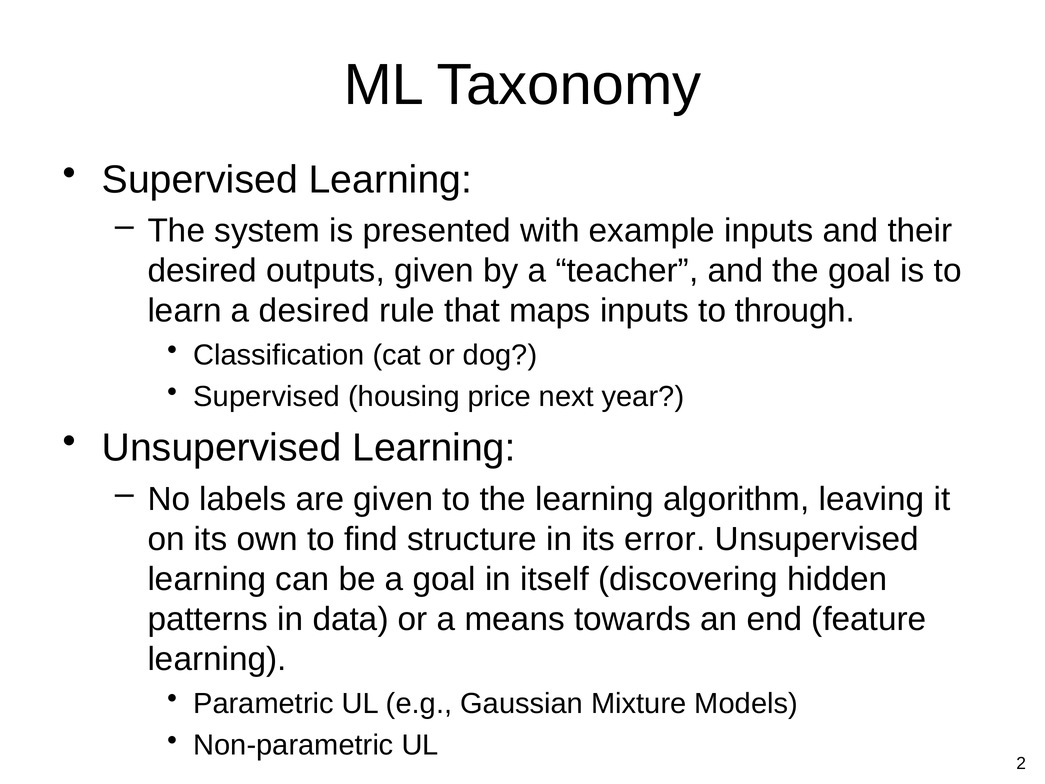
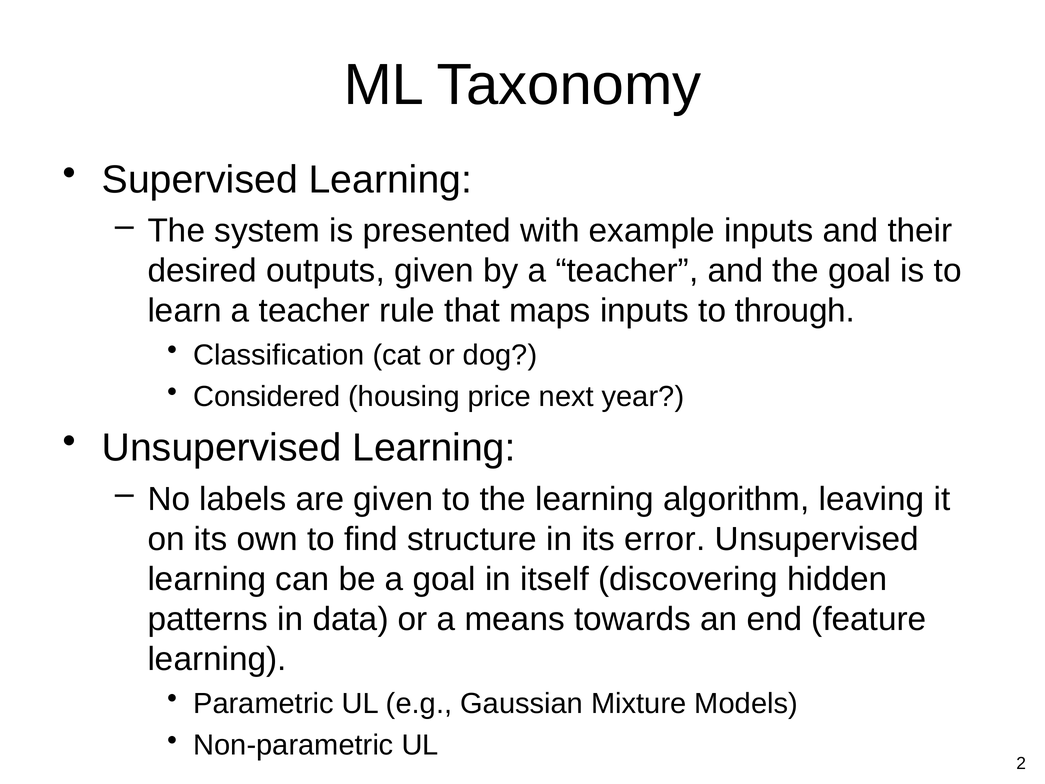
learn a desired: desired -> teacher
Supervised at (267, 397): Supervised -> Considered
